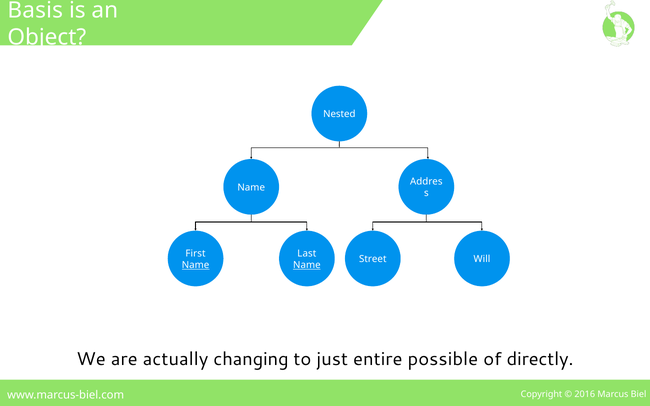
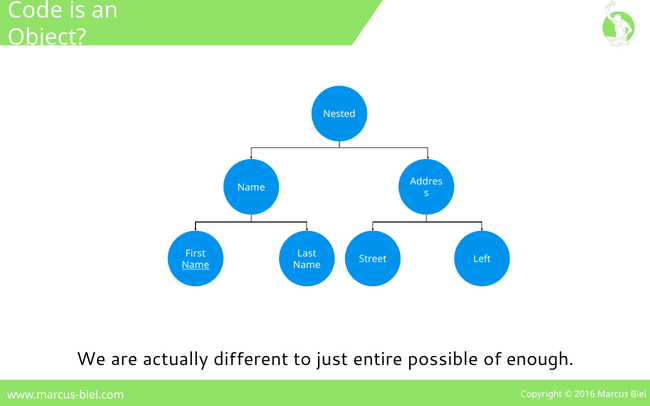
Basis: Basis -> Code
Will: Will -> Left
Name at (307, 265) underline: present -> none
changing: changing -> different
directly: directly -> enough
